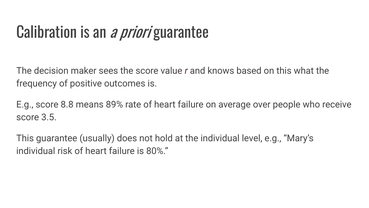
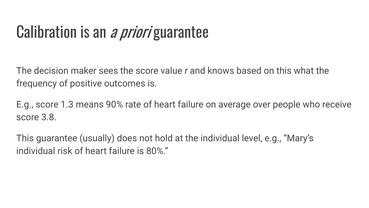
8.8: 8.8 -> 1.3
89%: 89% -> 90%
3.5: 3.5 -> 3.8
